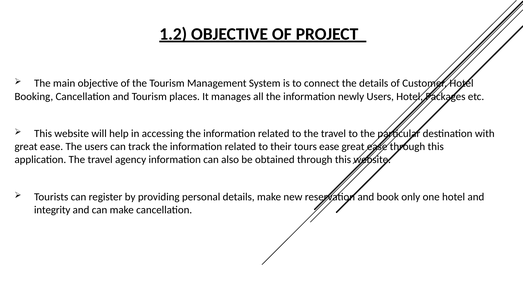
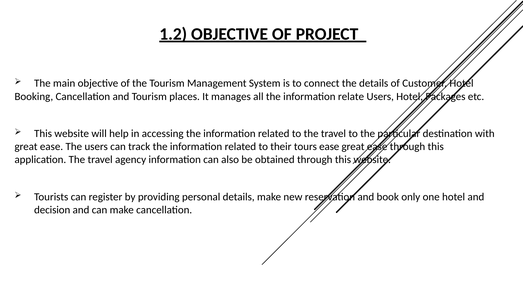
newly: newly -> relate
integrity: integrity -> decision
